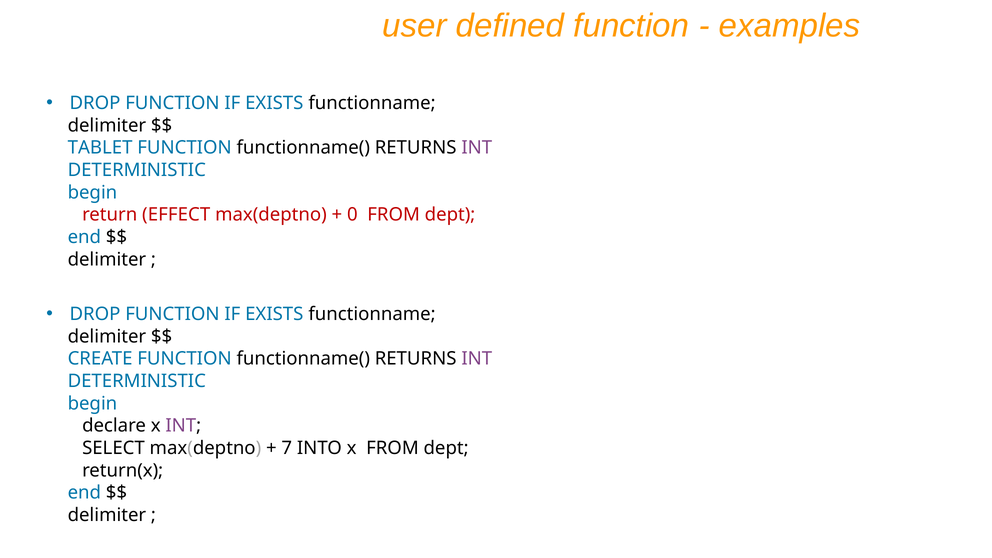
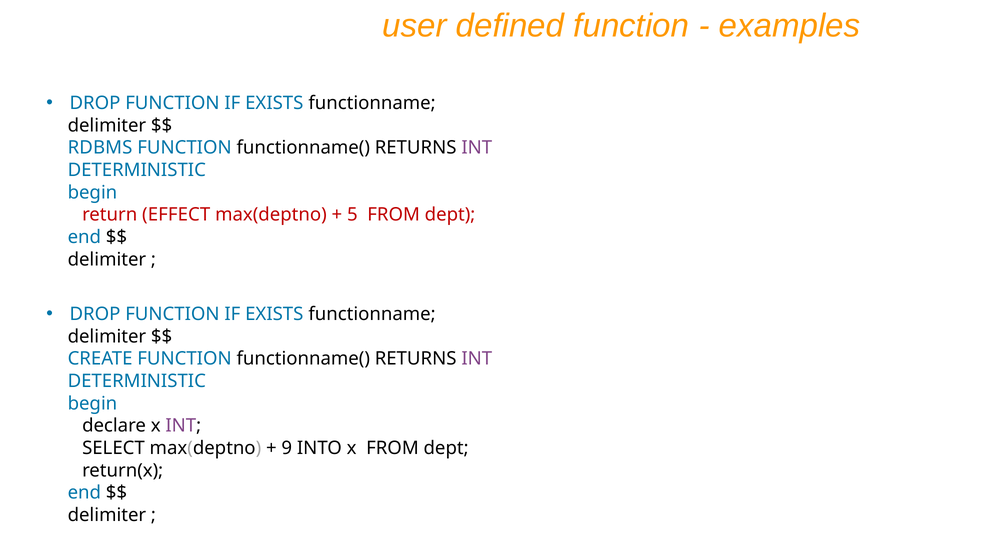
TABLET: TABLET -> RDBMS
0: 0 -> 5
7: 7 -> 9
